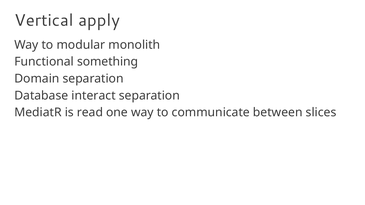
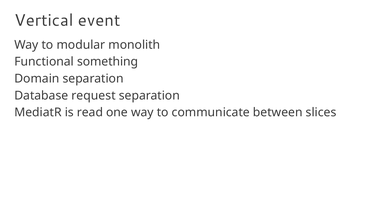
apply: apply -> event
interact: interact -> request
